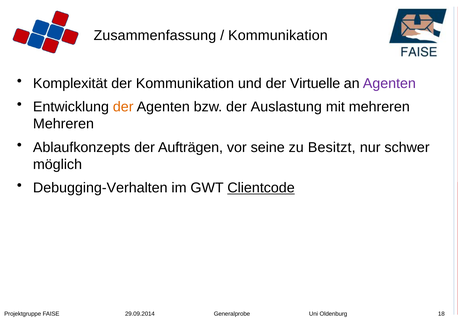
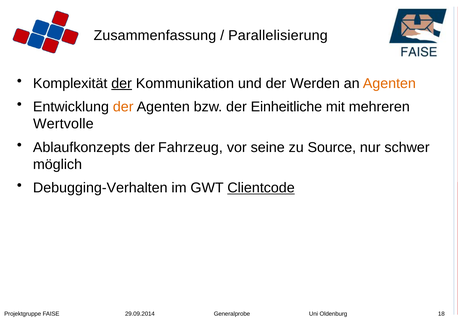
Kommunikation at (278, 35): Kommunikation -> Parallelisierung
der at (122, 83) underline: none -> present
Virtuelle: Virtuelle -> Werden
Agenten at (389, 83) colour: purple -> orange
Auslastung: Auslastung -> Einheitliche
Mehreren at (63, 124): Mehreren -> Wertvolle
Aufträgen: Aufträgen -> Fahrzeug
Besitzt: Besitzt -> Source
